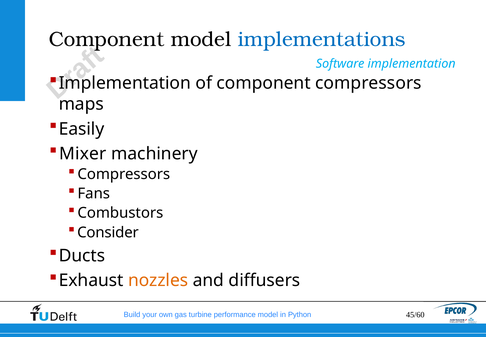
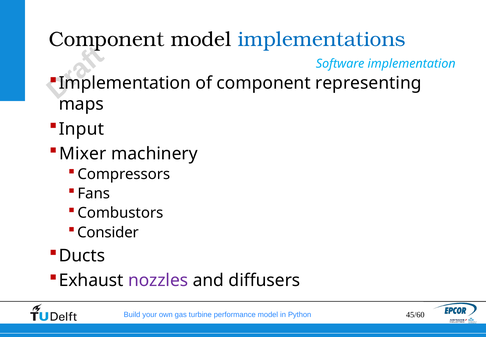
component compressors: compressors -> representing
Easily: Easily -> Input
nozzles colour: orange -> purple
